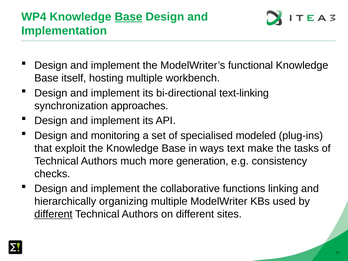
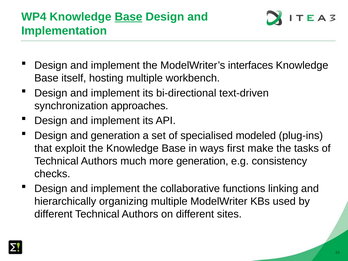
functional: functional -> interfaces
text-linking: text-linking -> text-driven
and monitoring: monitoring -> generation
text: text -> first
different at (53, 214) underline: present -> none
